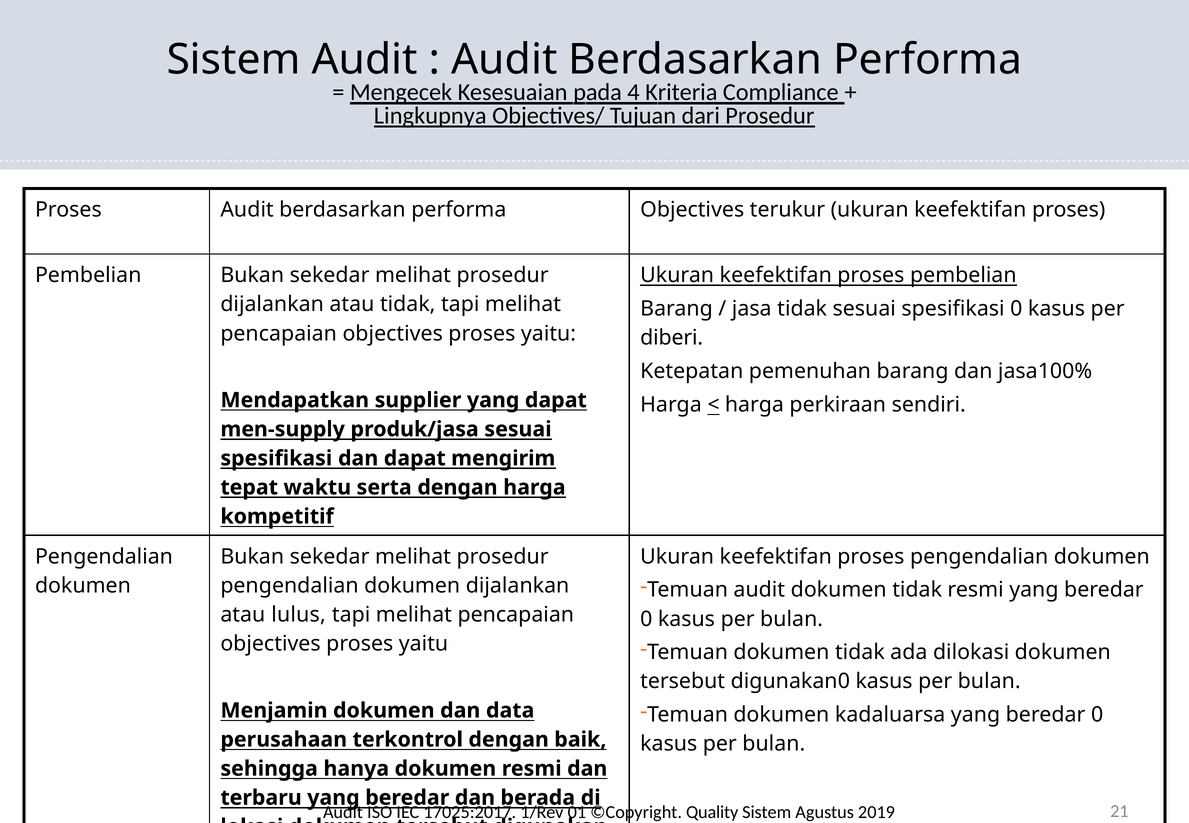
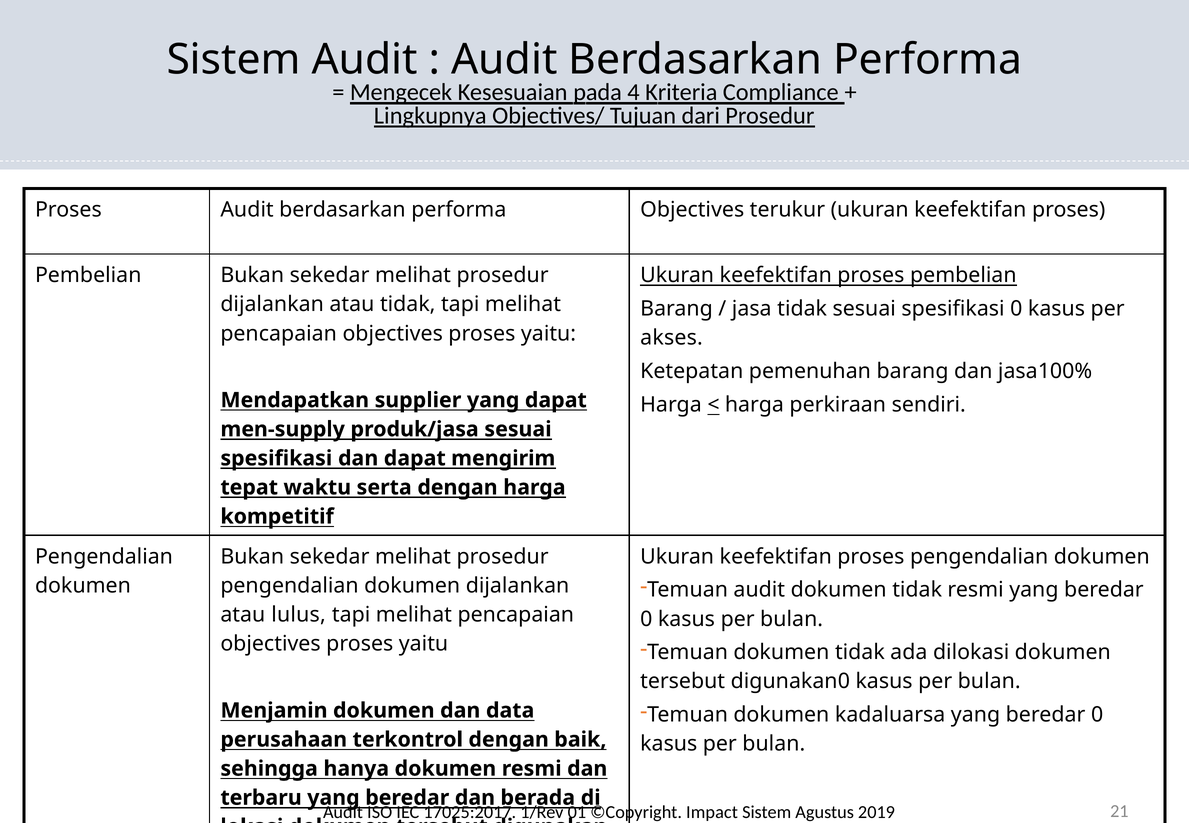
diberi: diberi -> akses
Quality: Quality -> Impact
